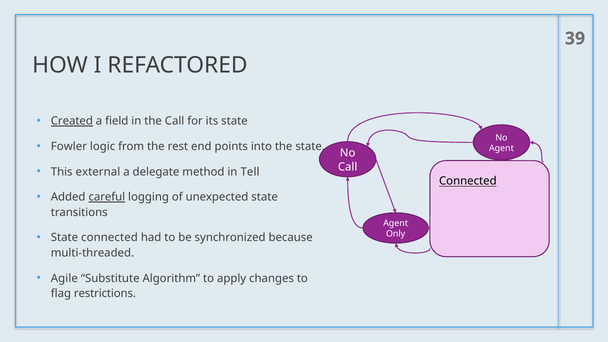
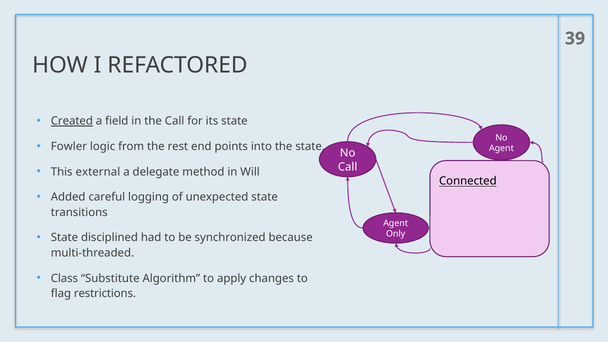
Tell: Tell -> Will
careful underline: present -> none
State connected: connected -> disciplined
Agile: Agile -> Class
